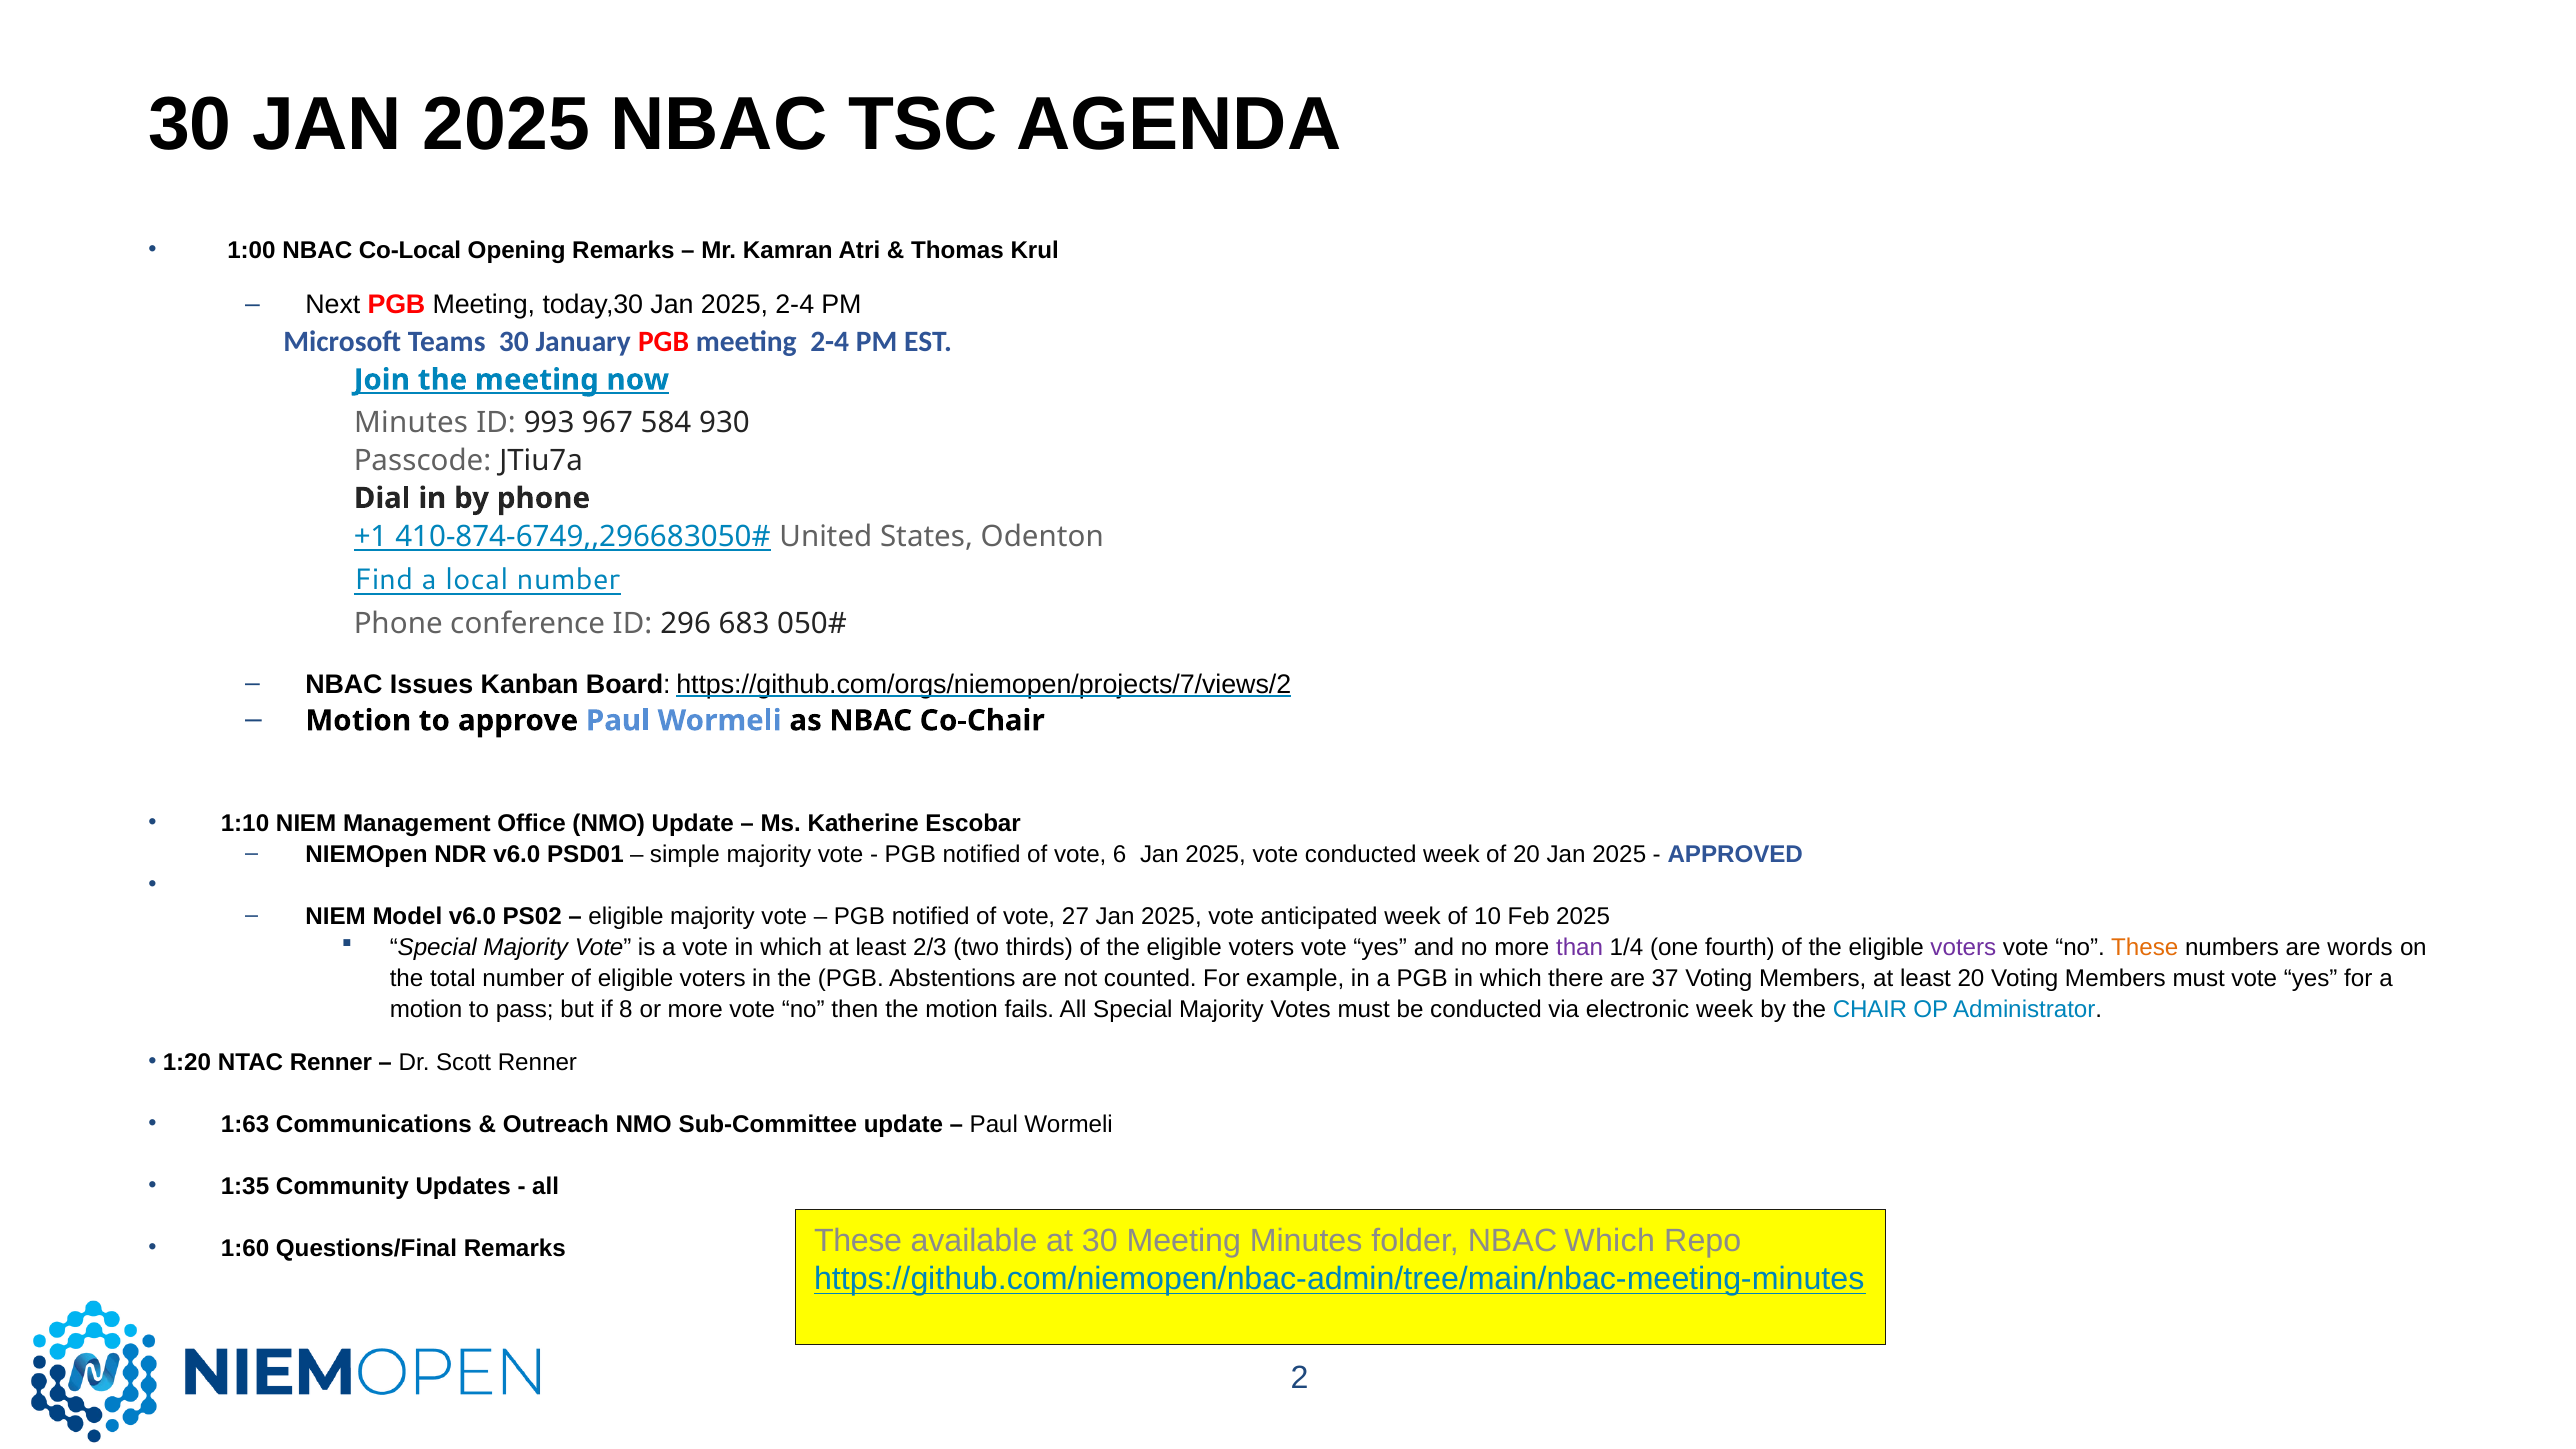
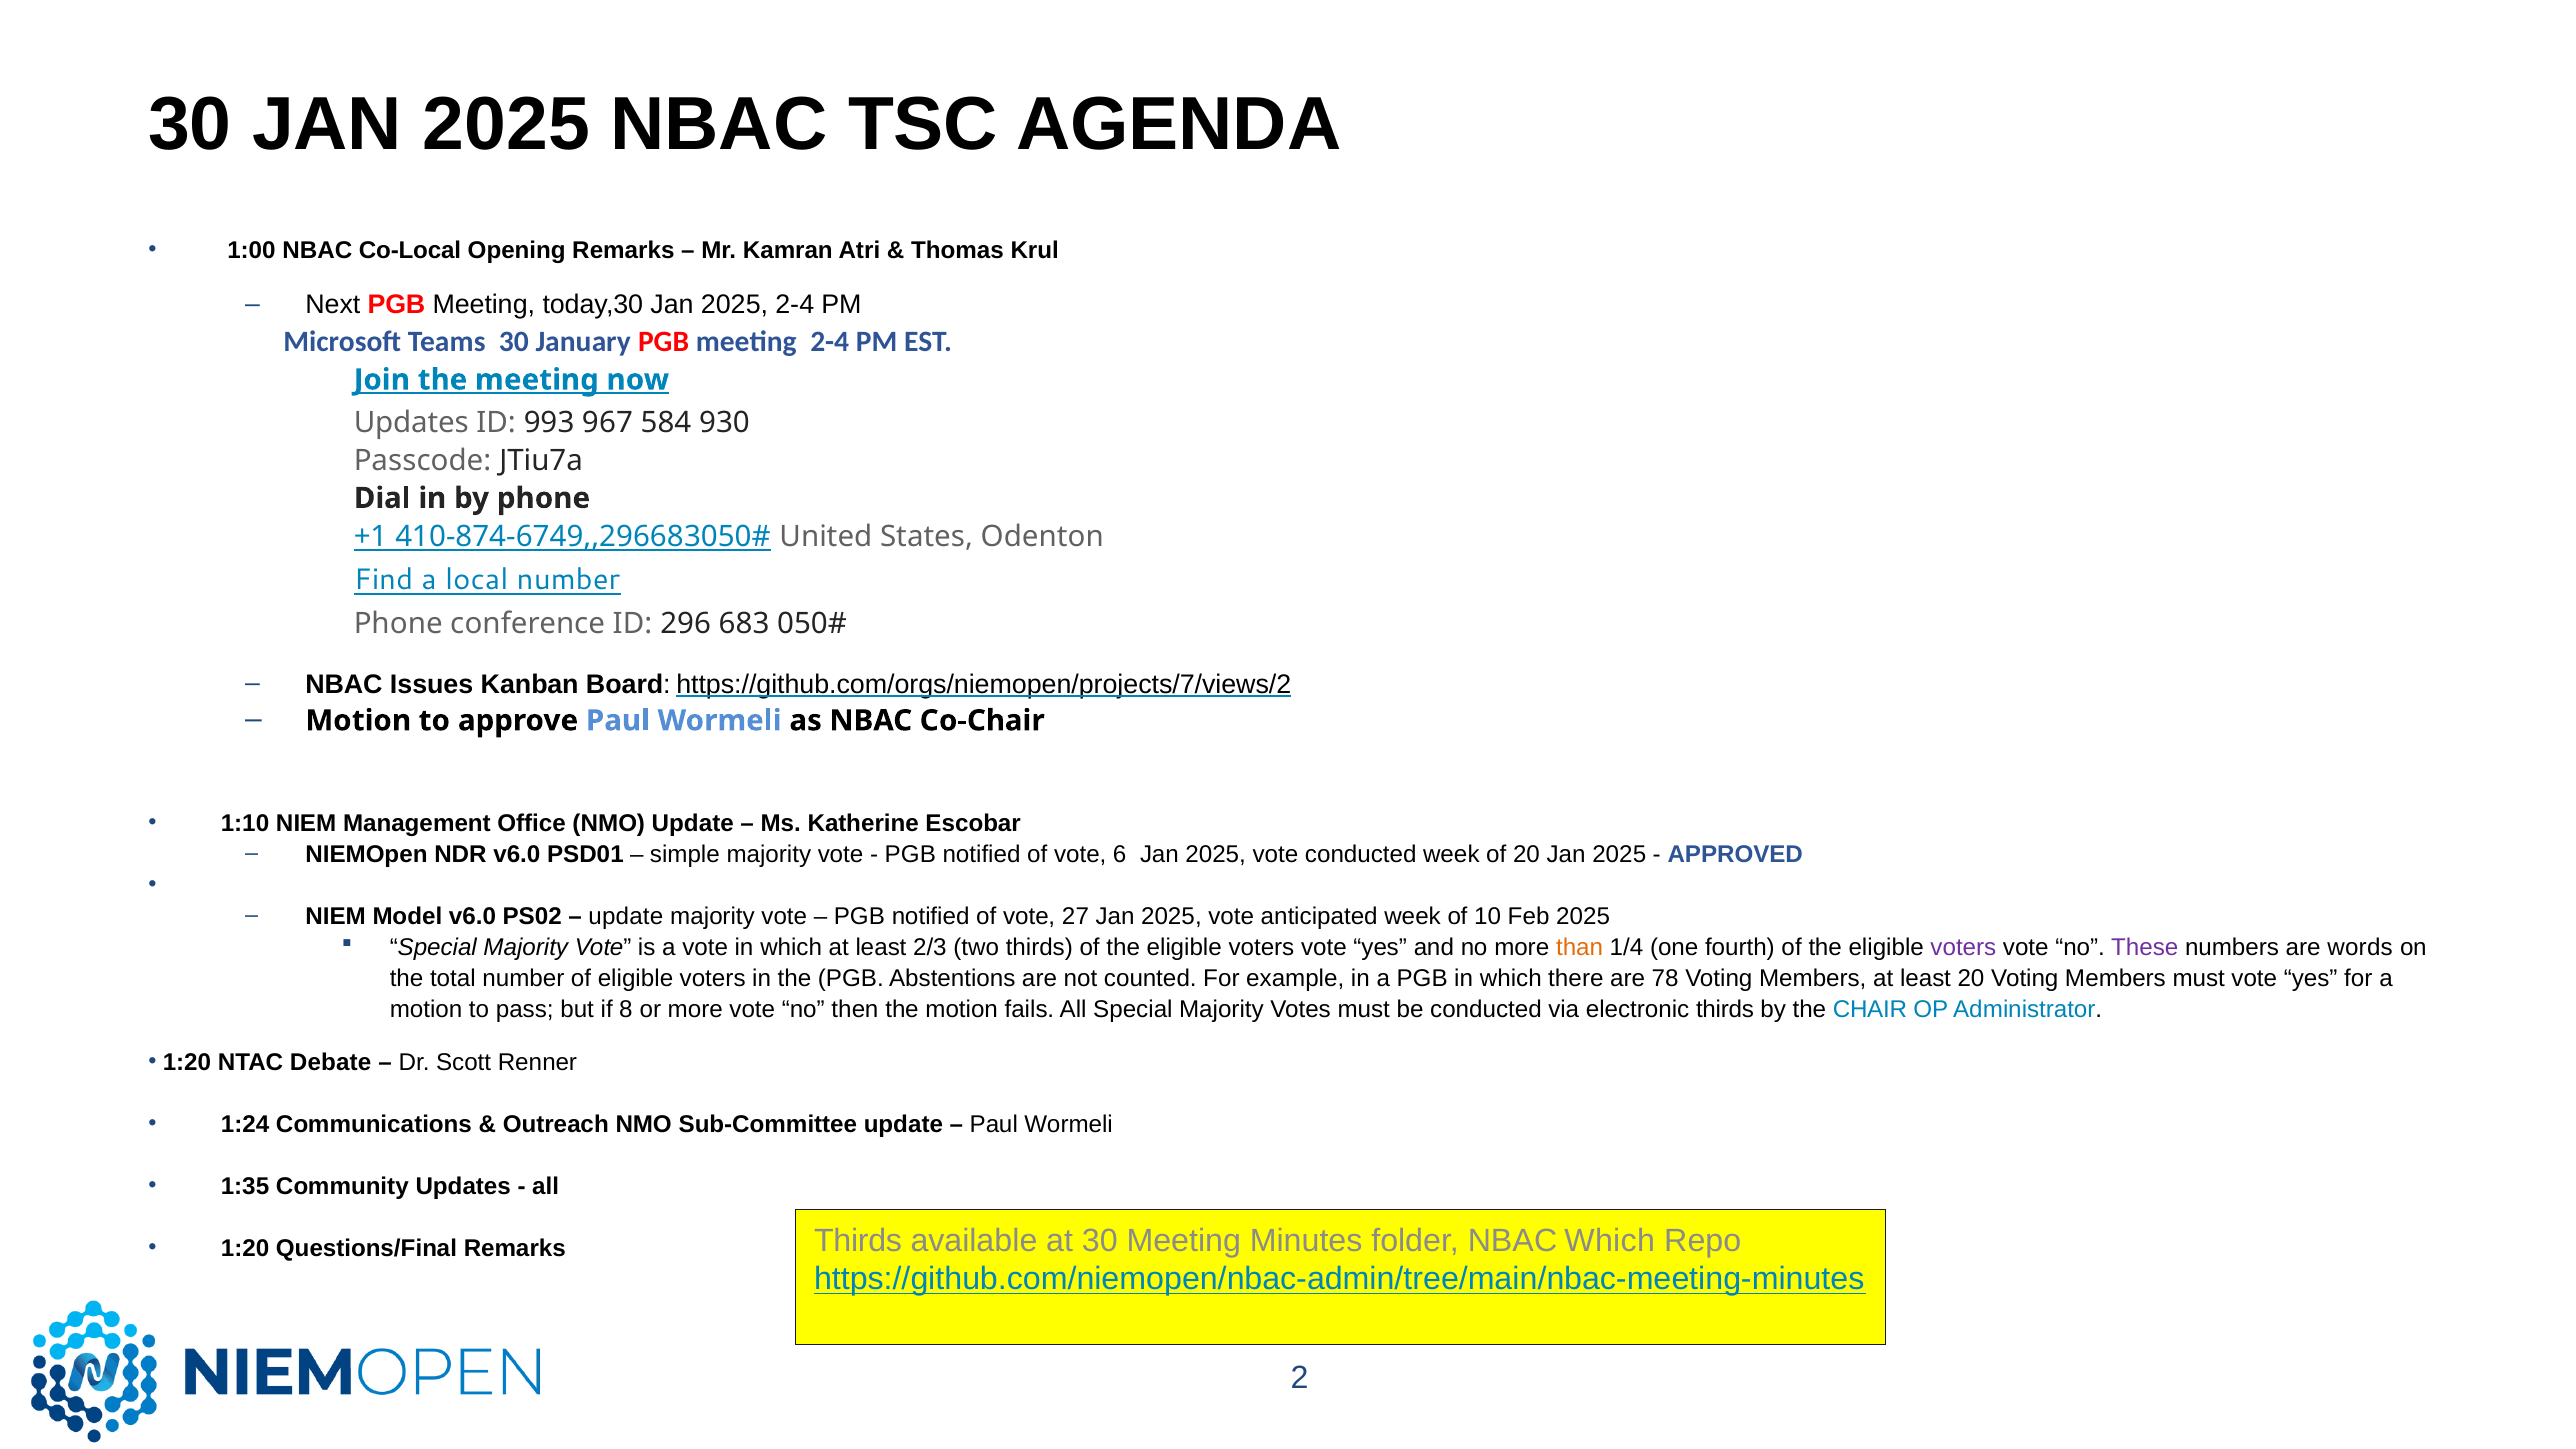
Minutes at (411, 422): Minutes -> Updates
eligible at (626, 916): eligible -> update
than colour: purple -> orange
These at (2145, 948) colour: orange -> purple
37: 37 -> 78
electronic week: week -> thirds
NTAC Renner: Renner -> Debate
1:63: 1:63 -> 1:24
These at (858, 1241): These -> Thirds
1:60 at (245, 1248): 1:60 -> 1:20
